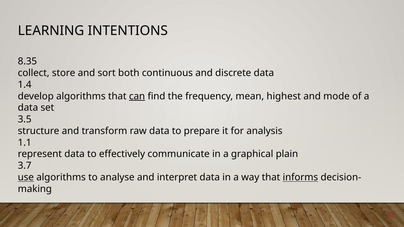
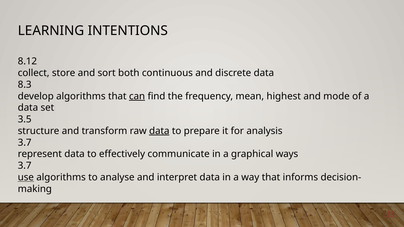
8.35: 8.35 -> 8.12
1.4: 1.4 -> 8.3
data at (159, 131) underline: none -> present
1.1 at (25, 143): 1.1 -> 3.7
plain: plain -> ways
informs underline: present -> none
